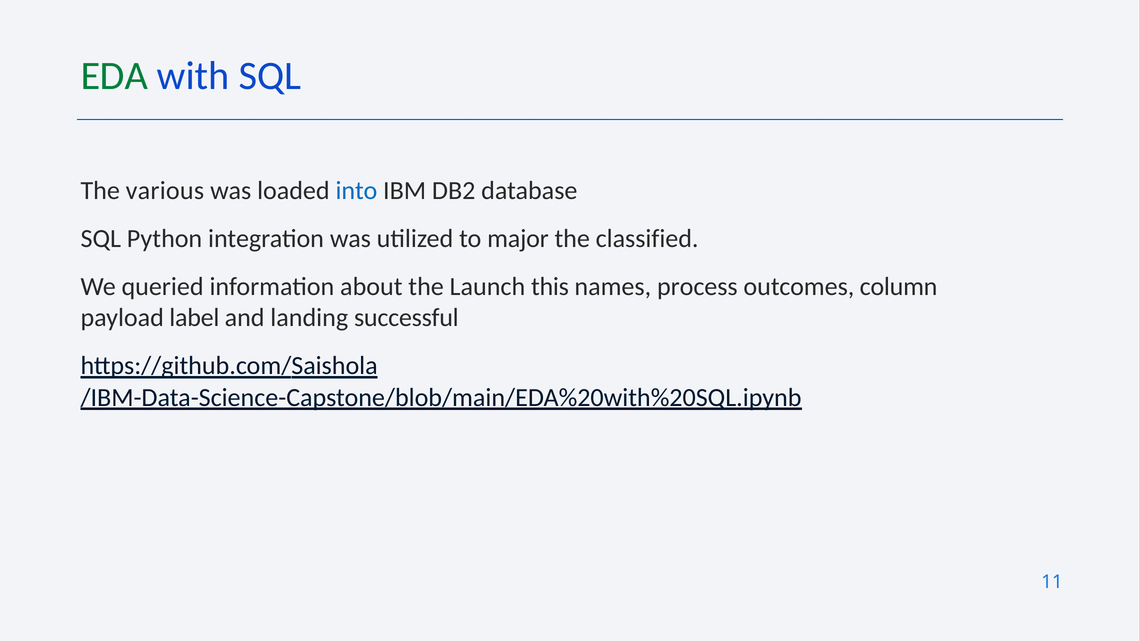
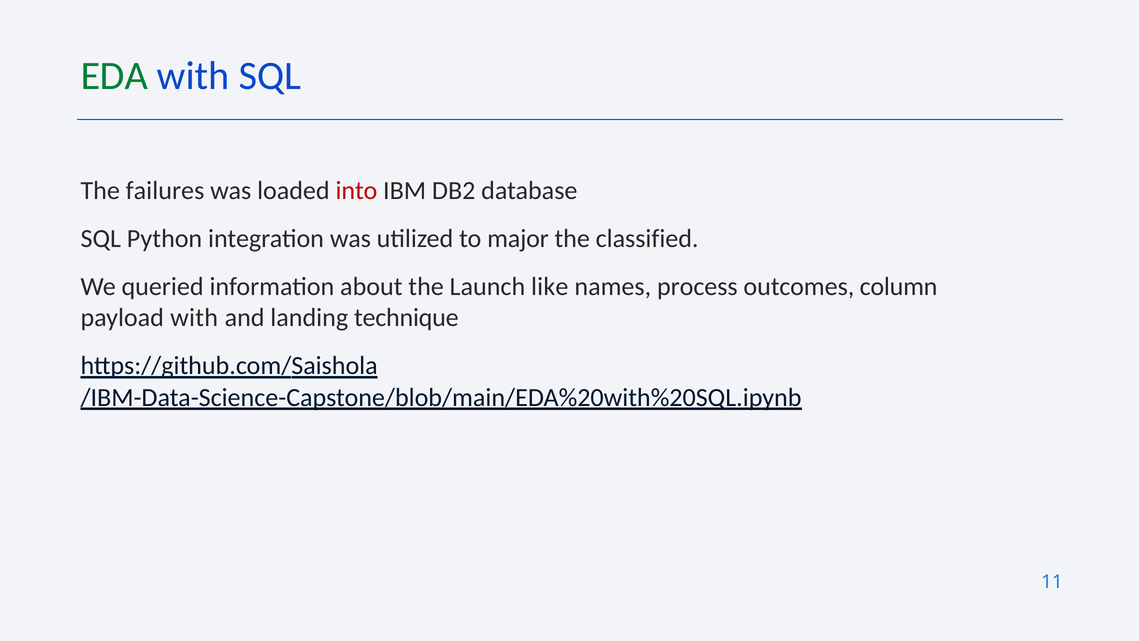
various: various -> failures
into colour: blue -> red
this: this -> like
payload label: label -> with
successful: successful -> technique
